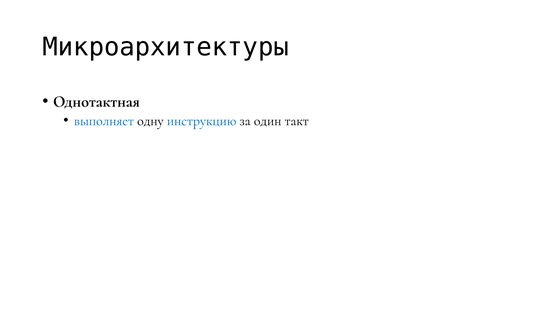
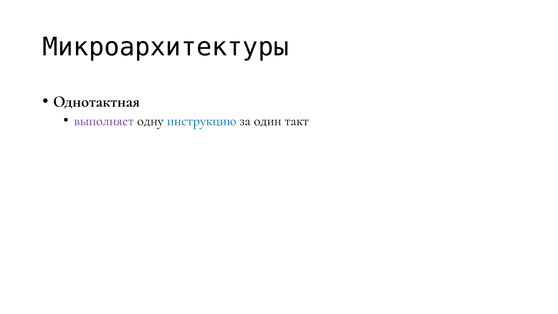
выполняет colour: blue -> purple
